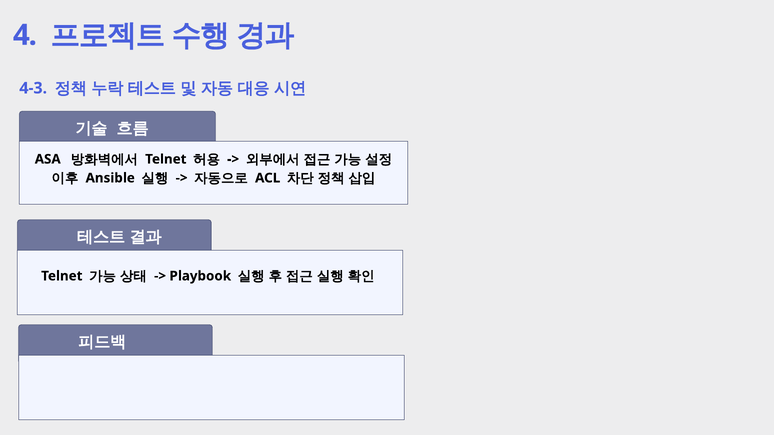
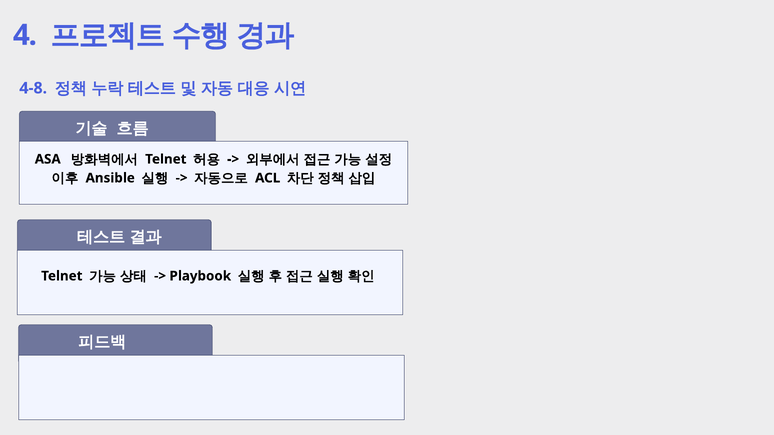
4-3: 4-3 -> 4-8
